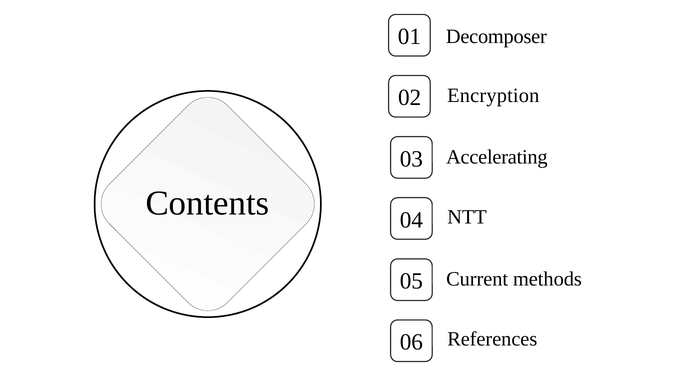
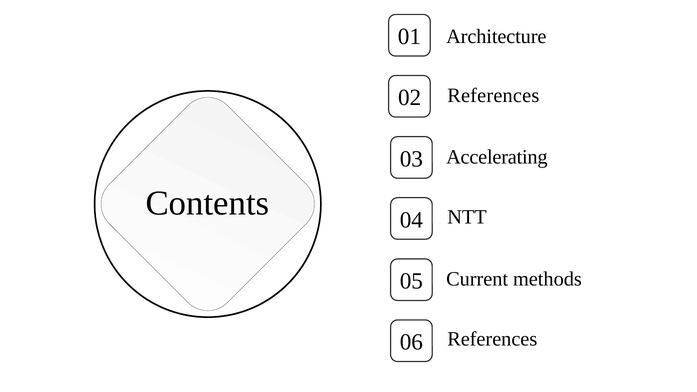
Decomposer: Decomposer -> Architecture
02 Encryption: Encryption -> References
